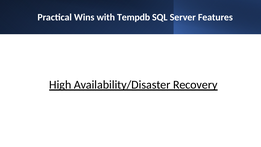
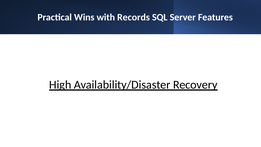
Tempdb: Tempdb -> Records
